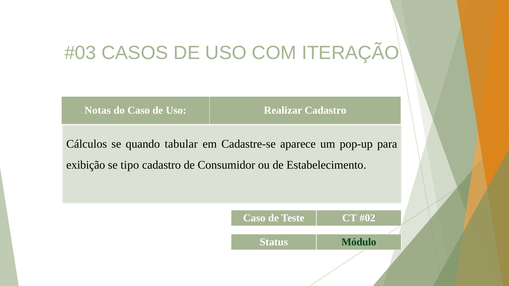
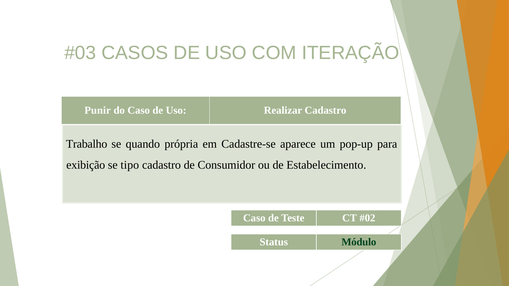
Notas: Notas -> Punir
Cálculos: Cálculos -> Trabalho
tabular: tabular -> própria
